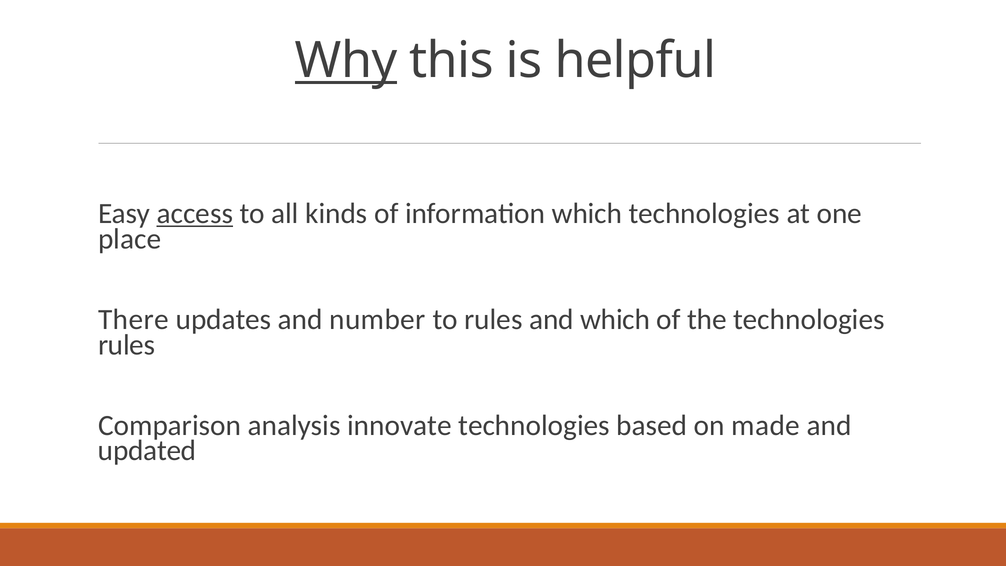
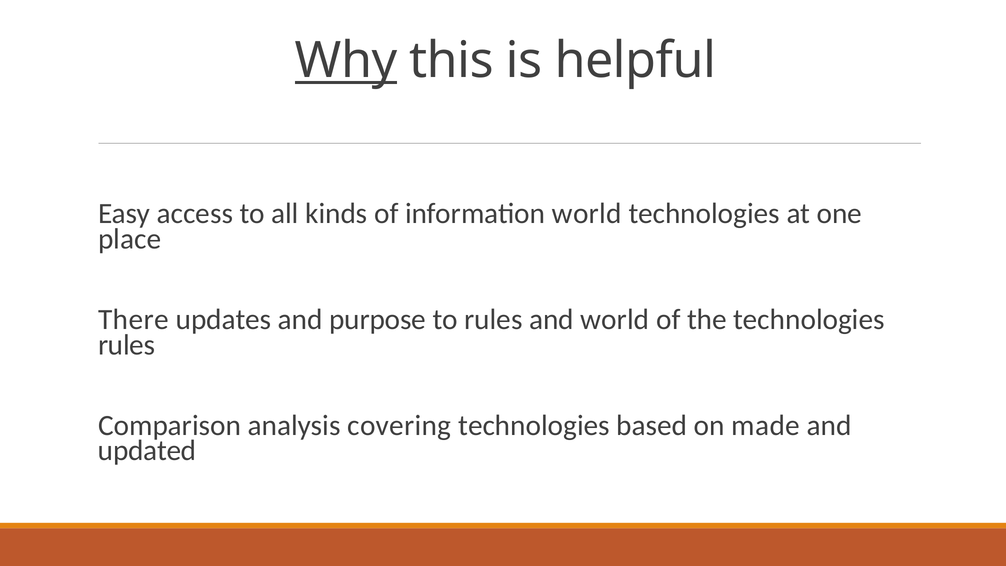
access underline: present -> none
information which: which -> world
number: number -> purpose
and which: which -> world
innovate: innovate -> covering
